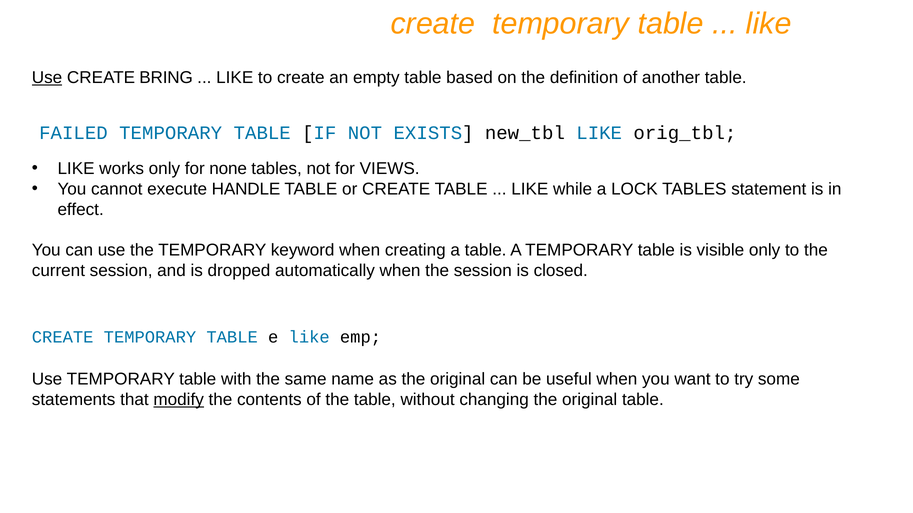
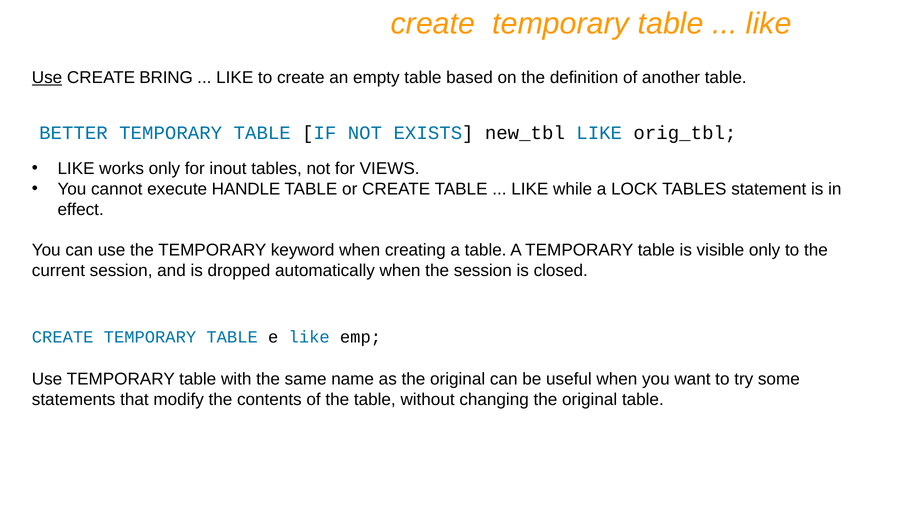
FAILED: FAILED -> BETTER
none: none -> inout
modify underline: present -> none
